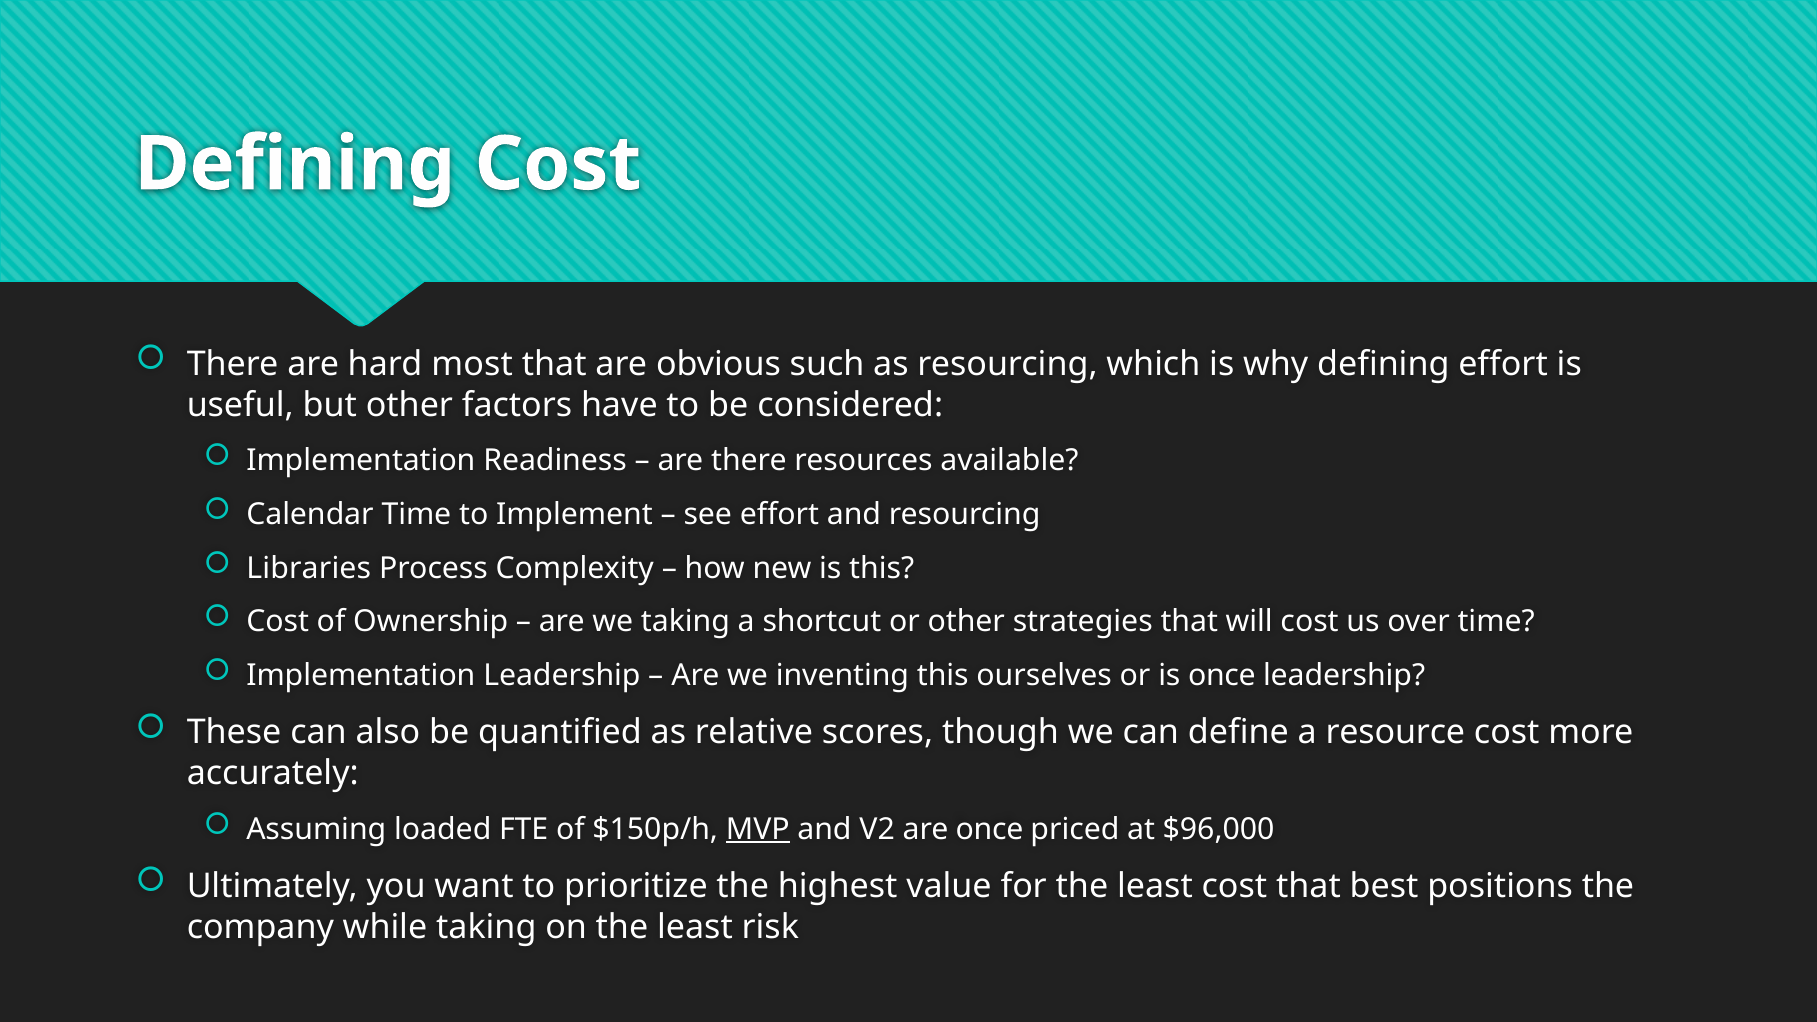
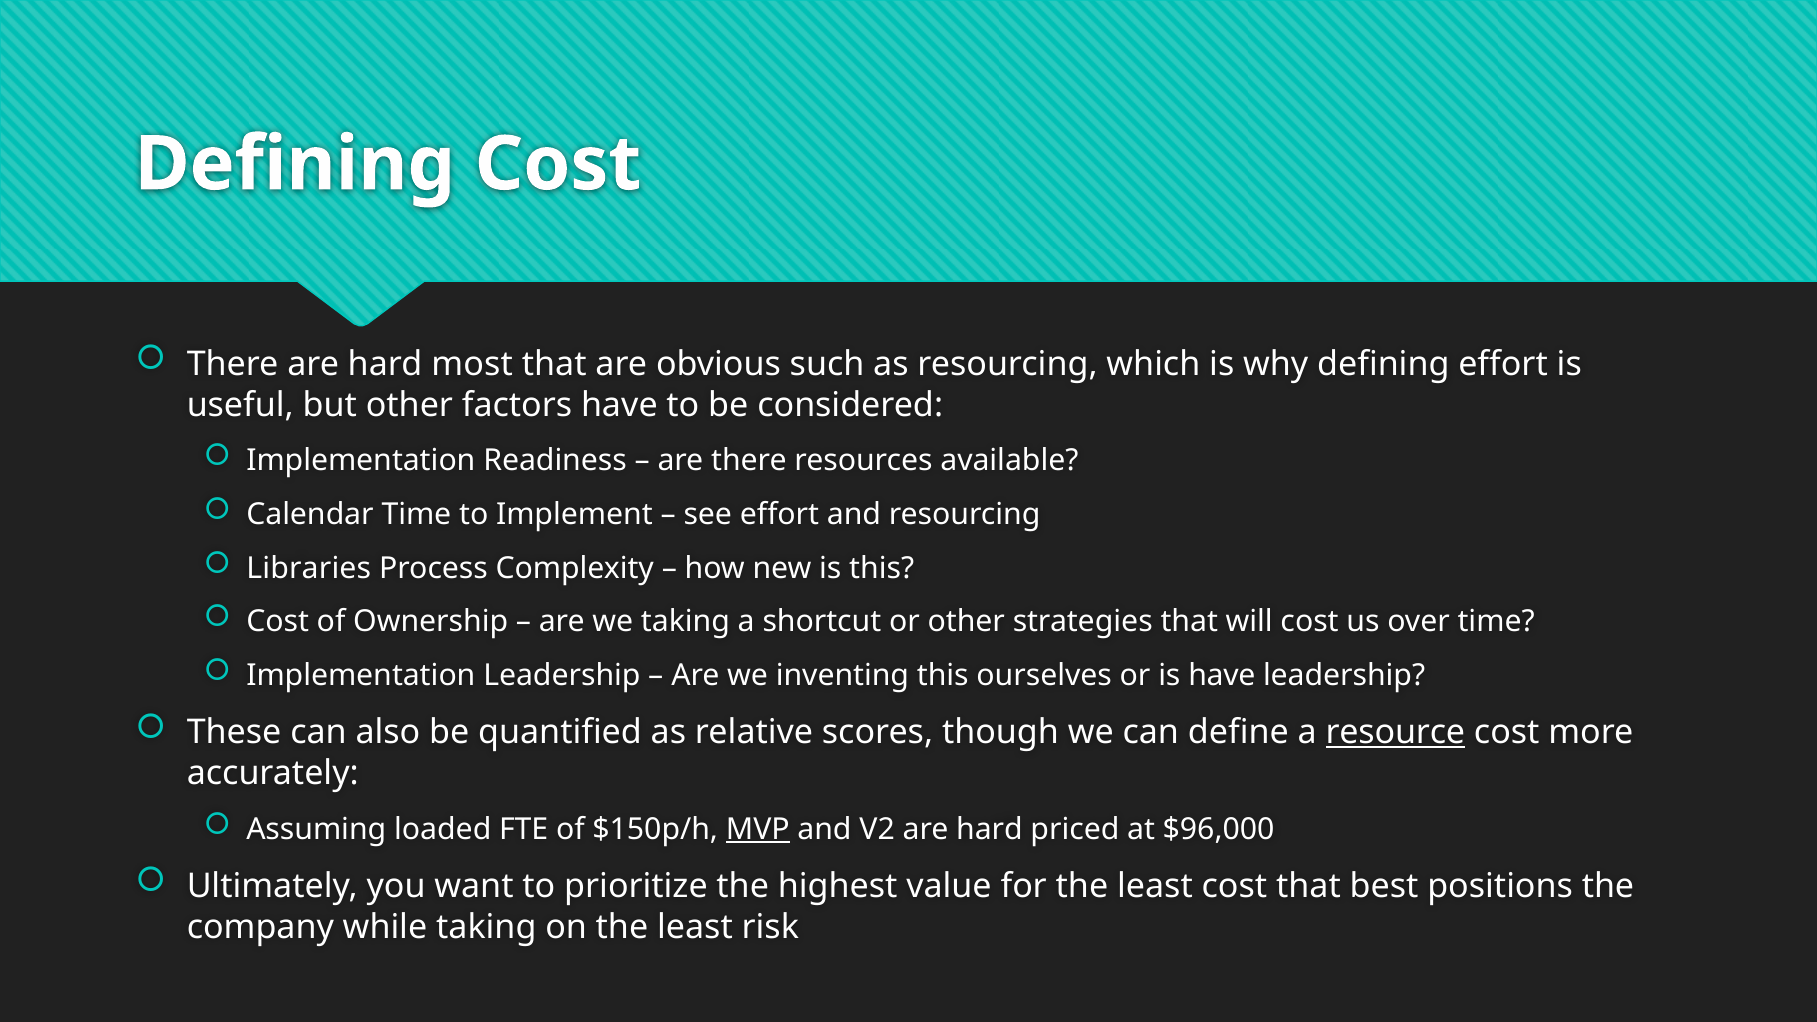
is once: once -> have
resource underline: none -> present
V2 are once: once -> hard
